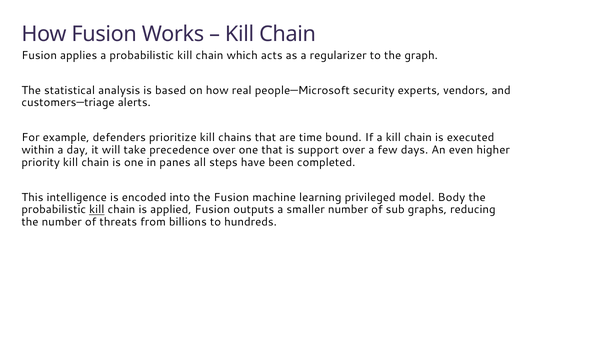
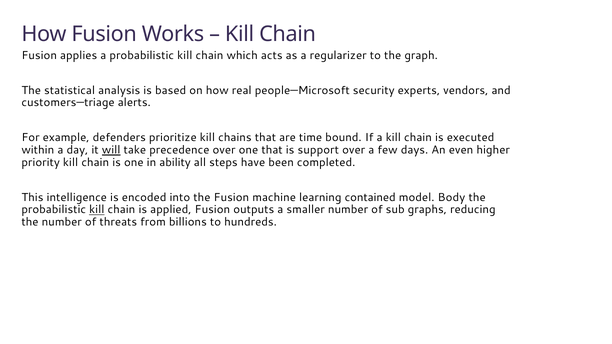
will underline: none -> present
panes: panes -> ability
privileged: privileged -> contained
